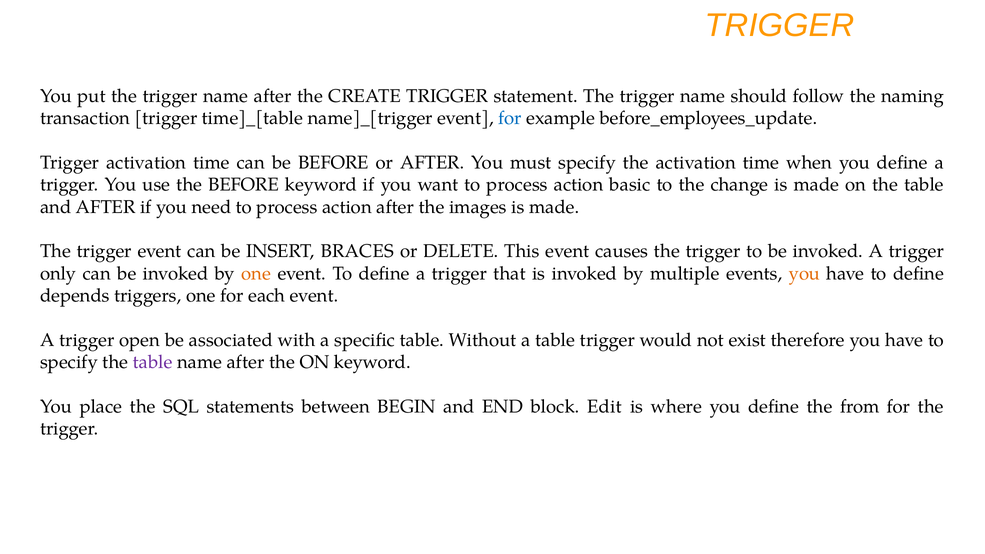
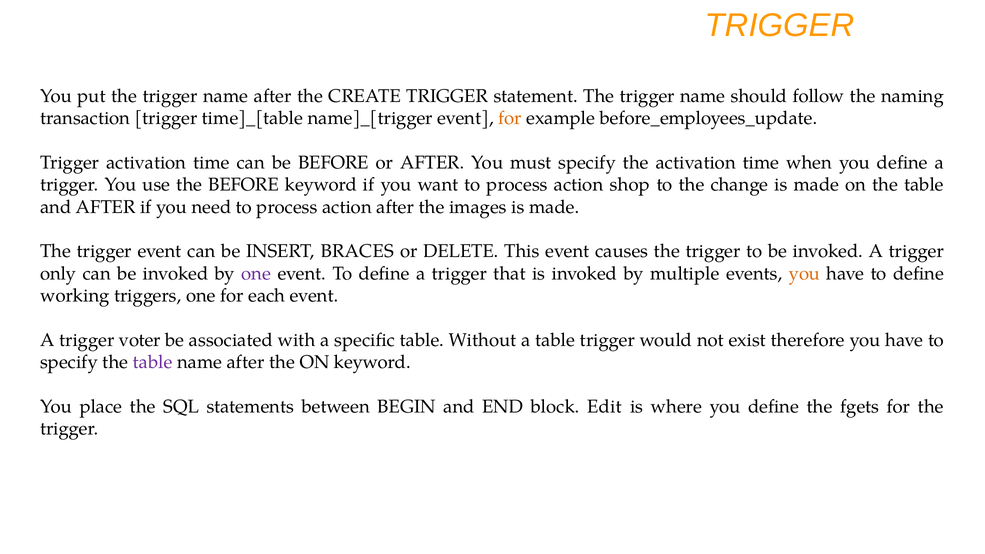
for at (510, 118) colour: blue -> orange
basic: basic -> shop
one at (256, 273) colour: orange -> purple
depends: depends -> working
open: open -> voter
from: from -> fgets
